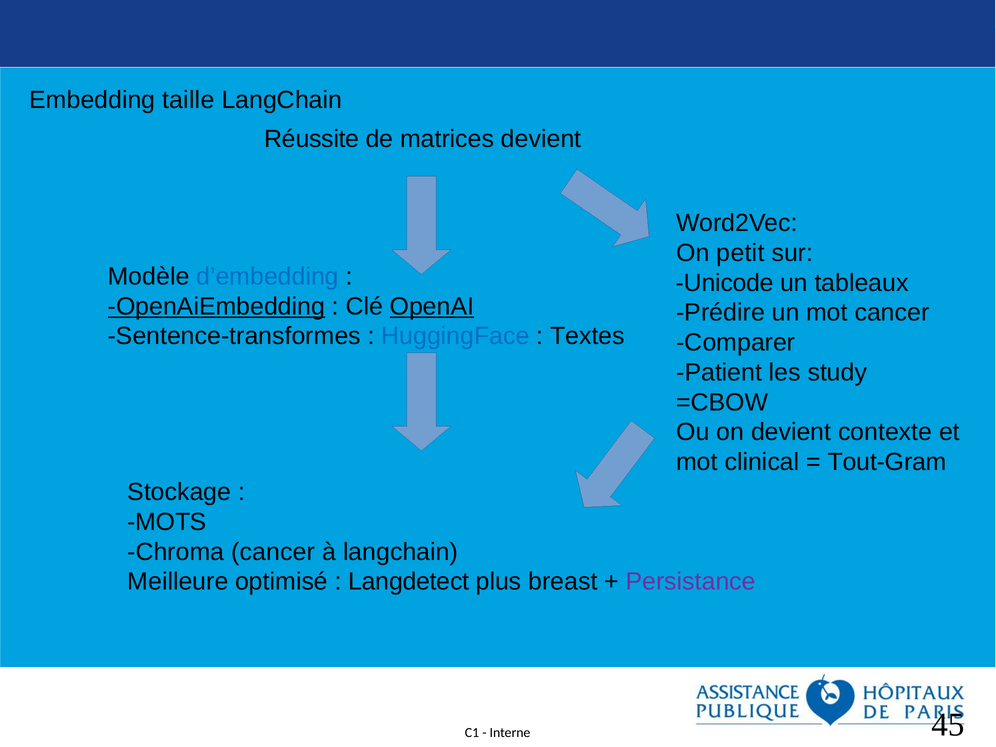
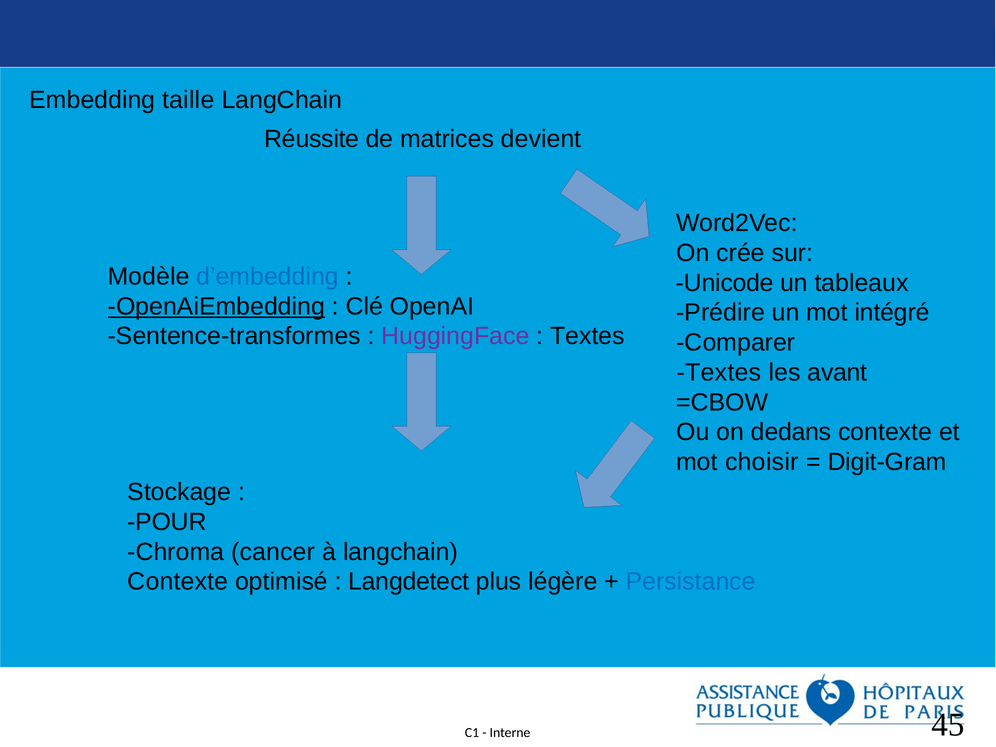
petit: petit -> crée
OpenAI underline: present -> none
mot cancer: cancer -> intégré
HuggingFace colour: blue -> purple
Patient at (719, 372): Patient -> Textes
study: study -> avant
on devient: devient -> dedans
clinical: clinical -> choisir
Tout-Gram: Tout-Gram -> Digit-Gram
MOTS: MOTS -> POUR
Meilleure at (178, 582): Meilleure -> Contexte
breast: breast -> légère
Persistance colour: purple -> blue
